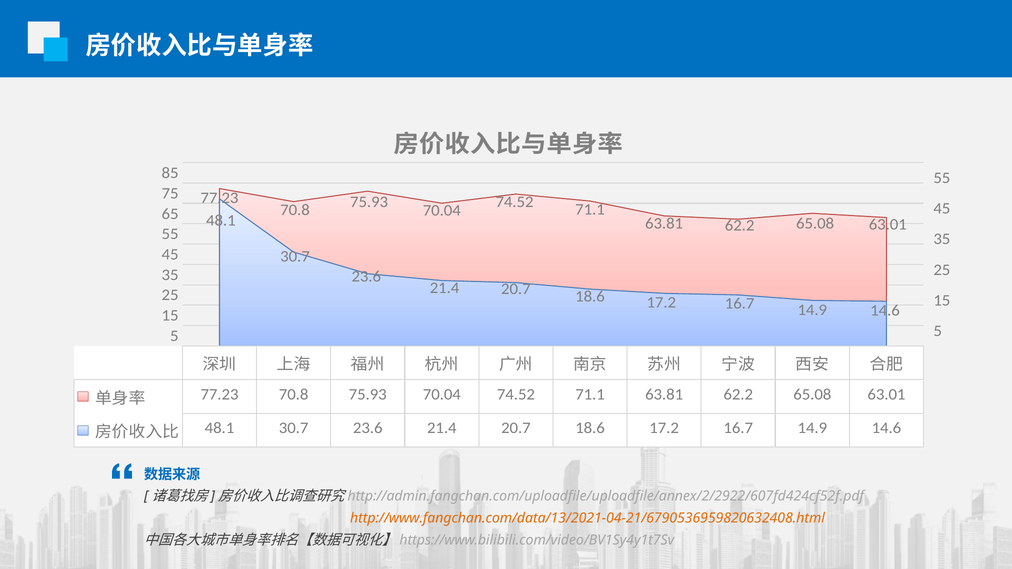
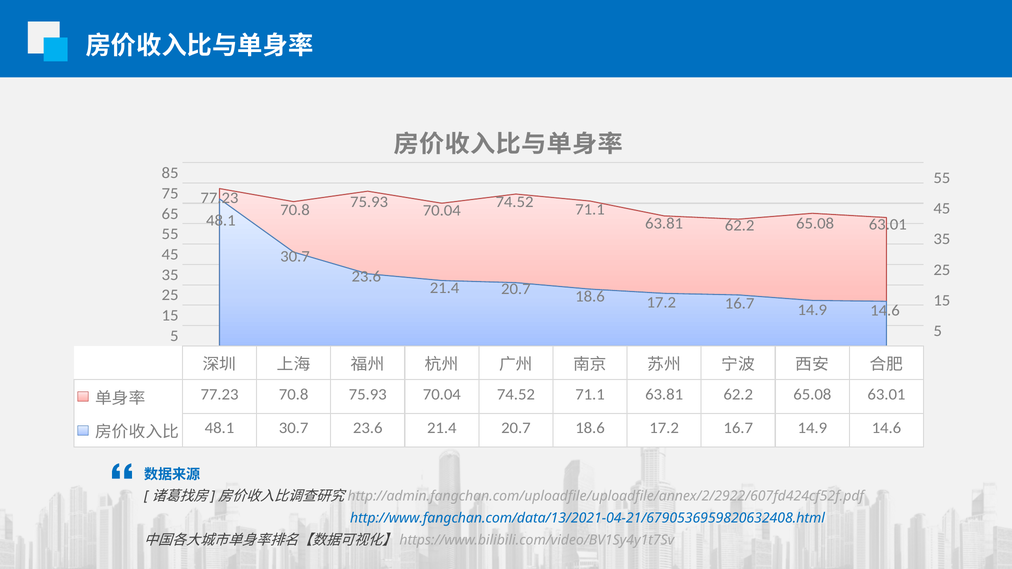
http://www.fangchan.com/data/13/2021-04-21/6790536959820632408.html colour: orange -> blue
